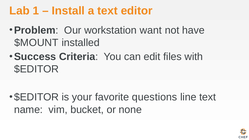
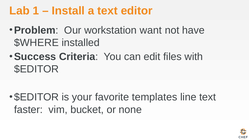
$MOUNT: $MOUNT -> $WHERE
questions: questions -> templates
name: name -> faster
